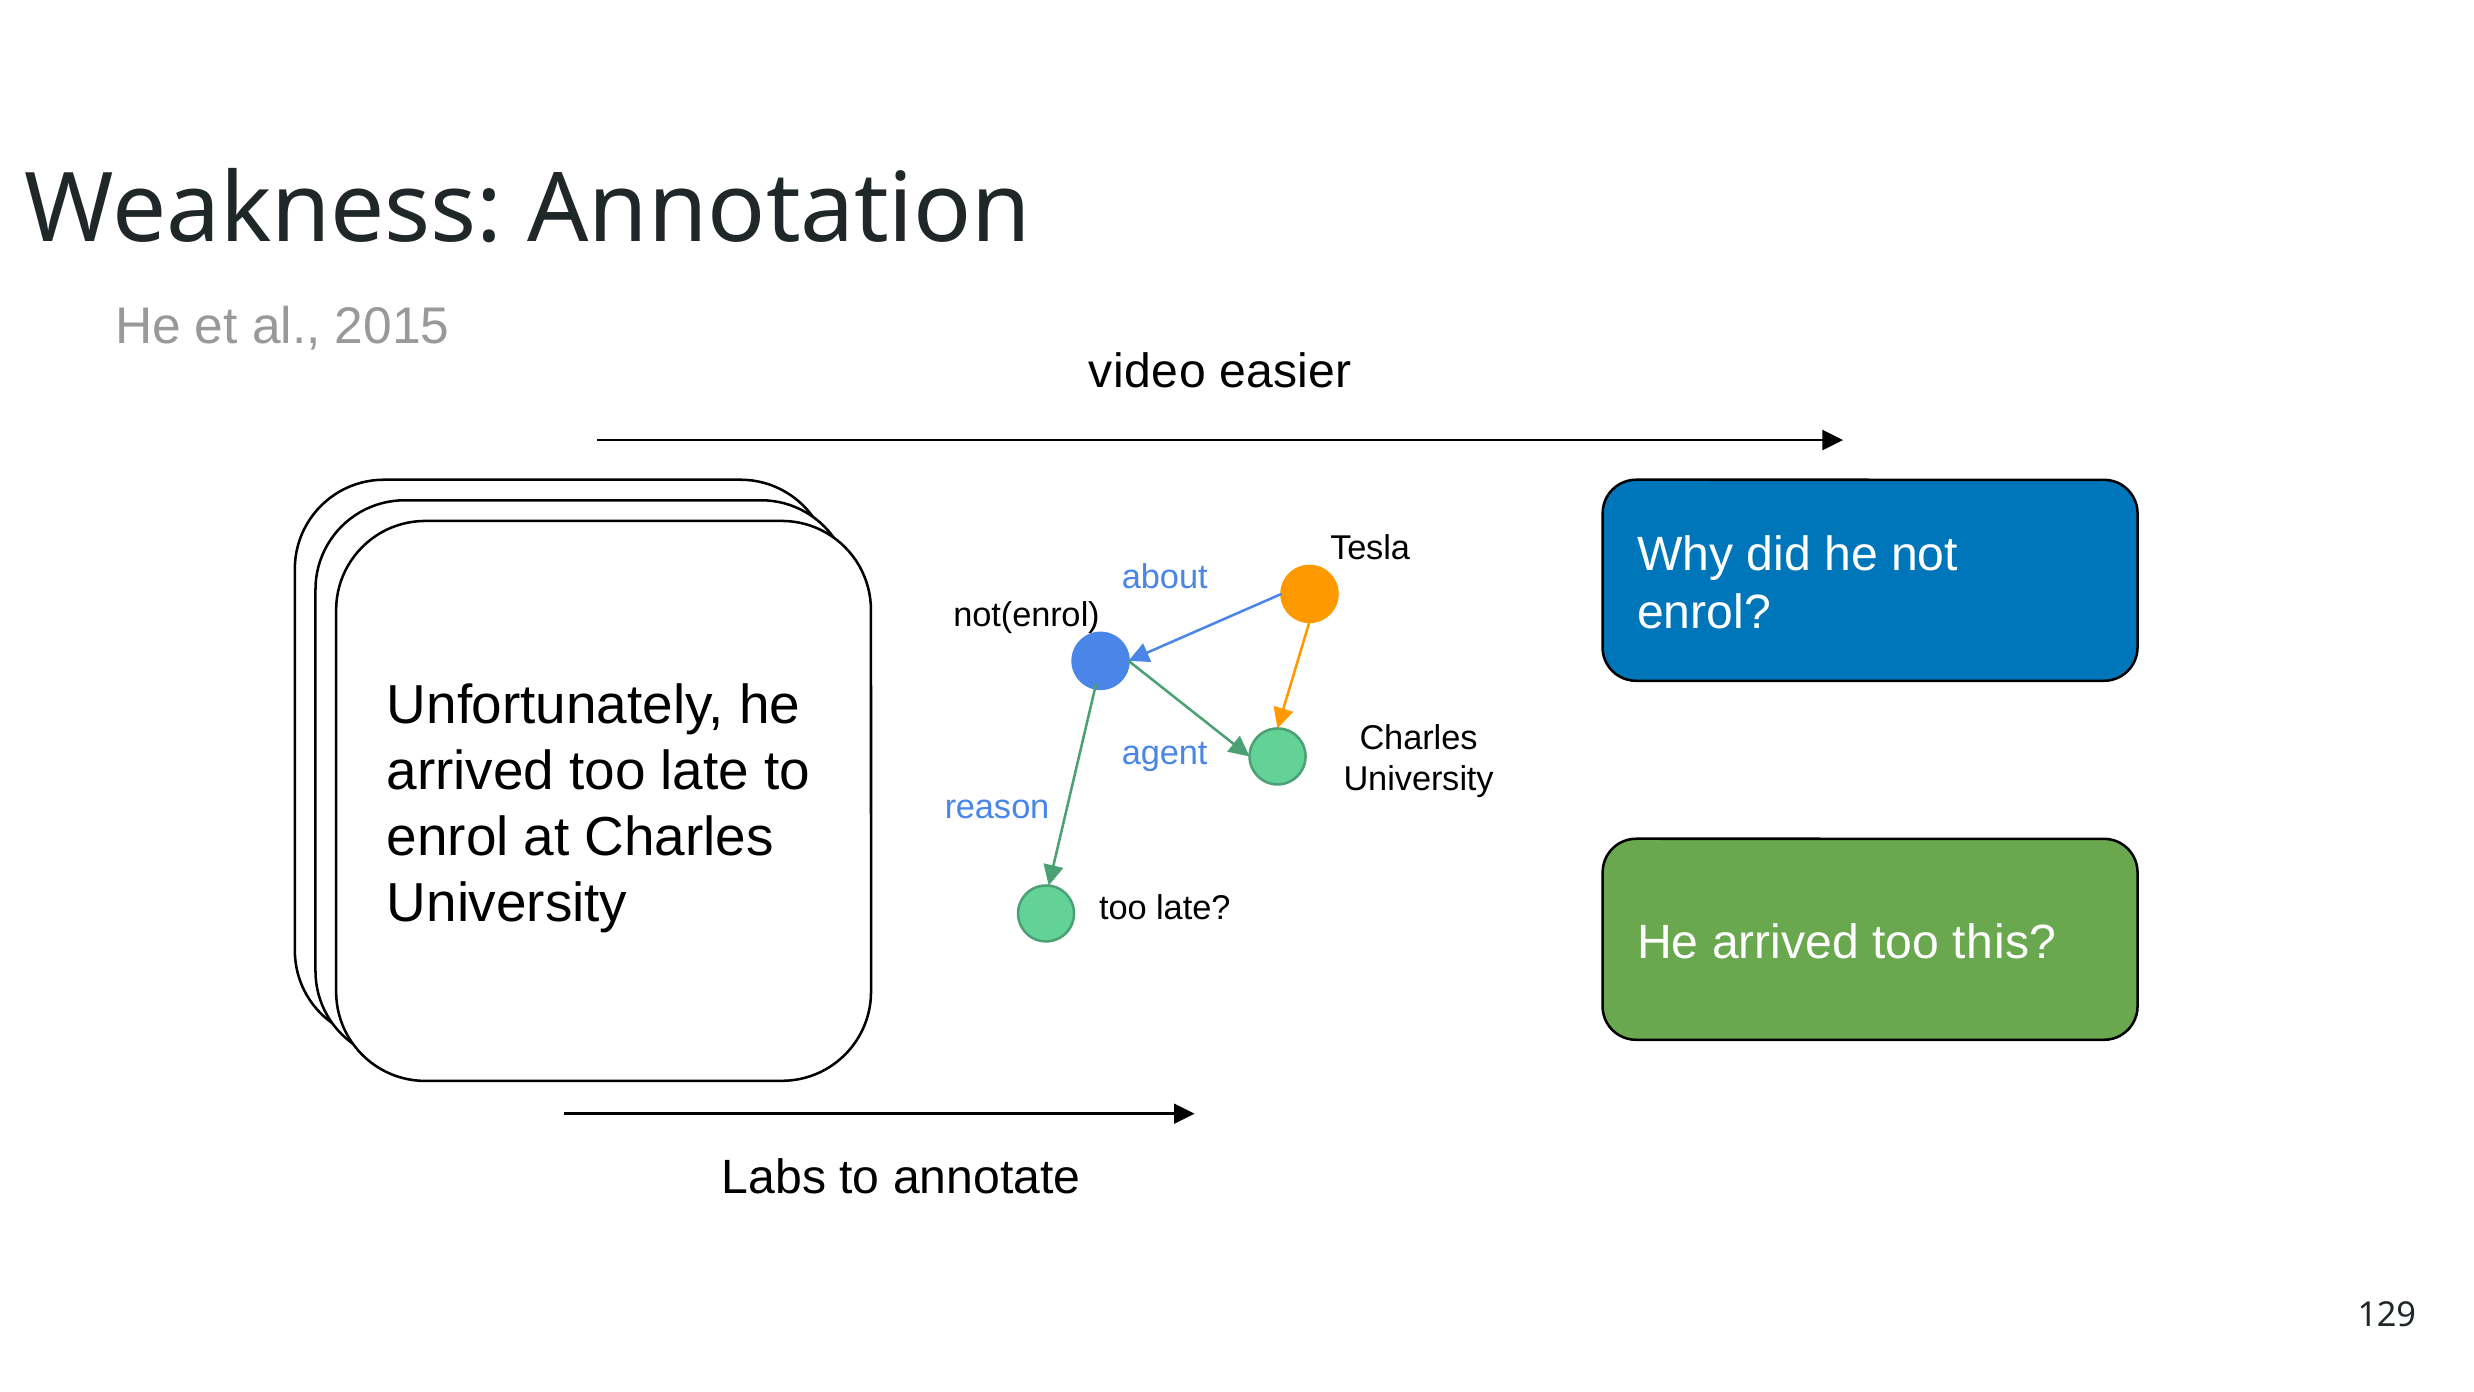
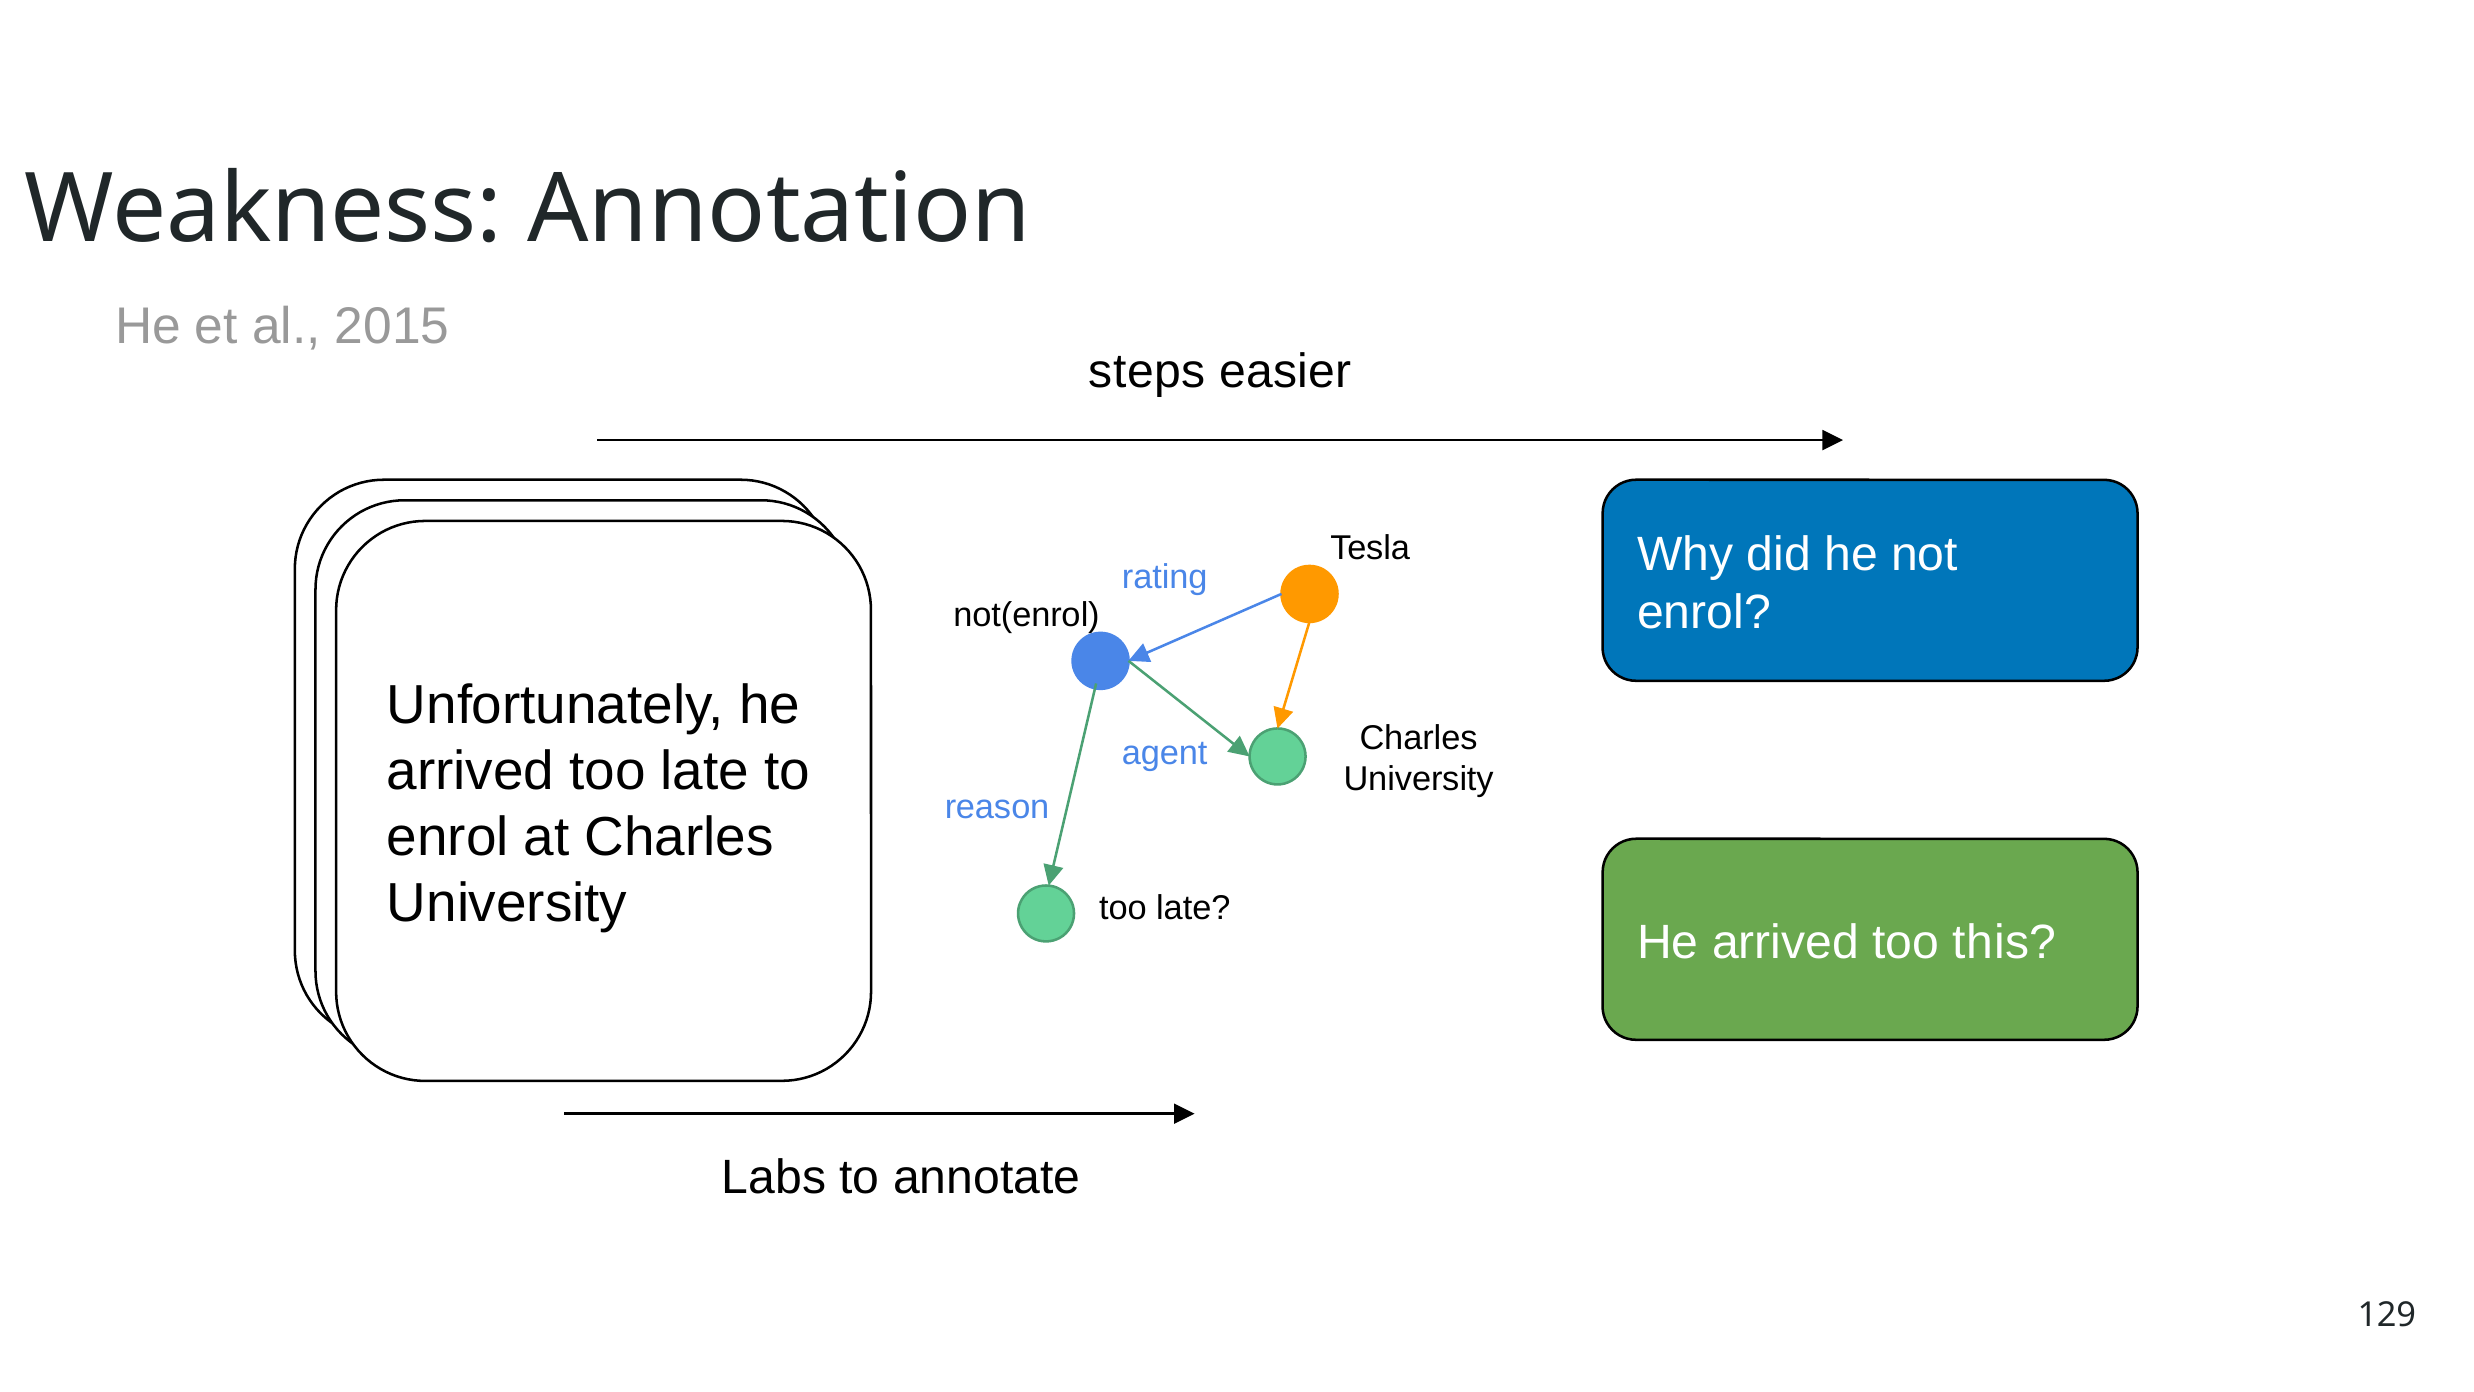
video: video -> steps
about: about -> rating
